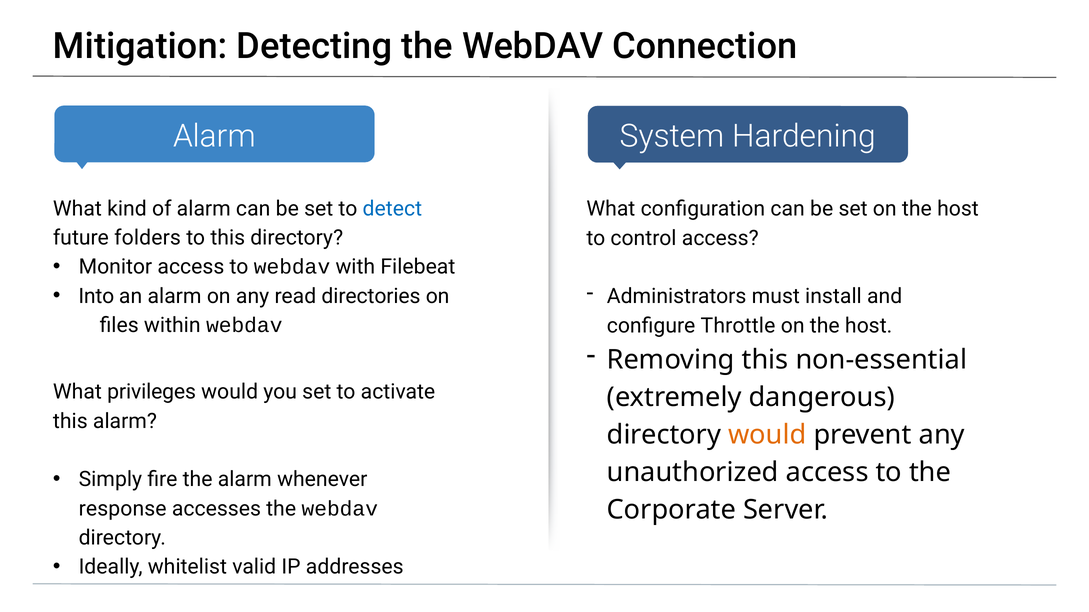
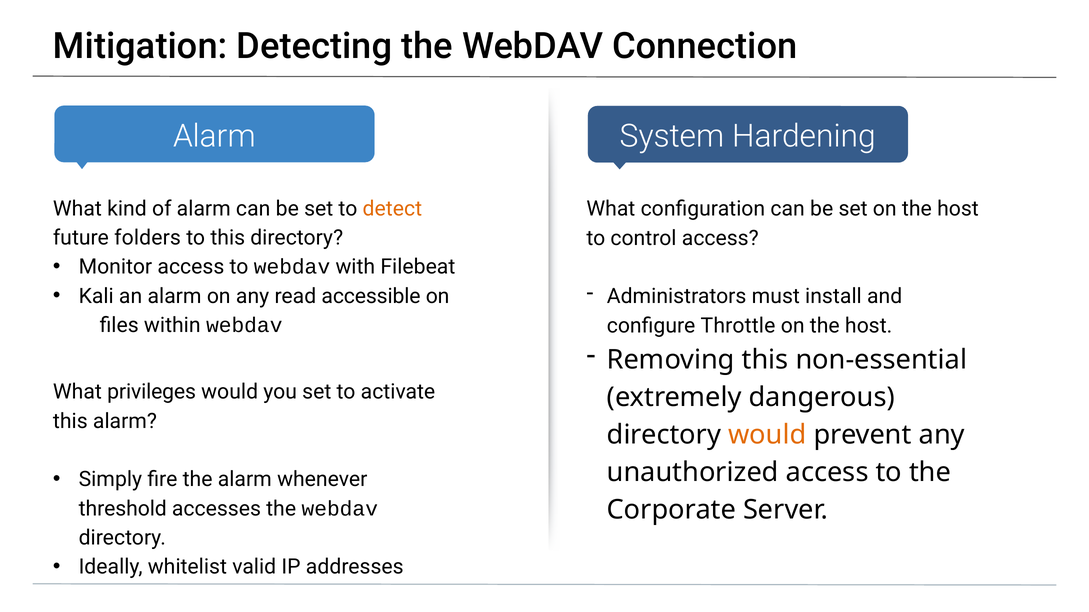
detect colour: blue -> orange
Into: Into -> Kali
directories: directories -> accessible
response: response -> threshold
